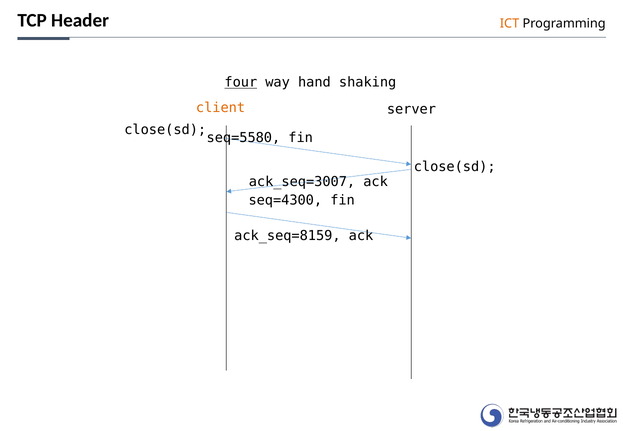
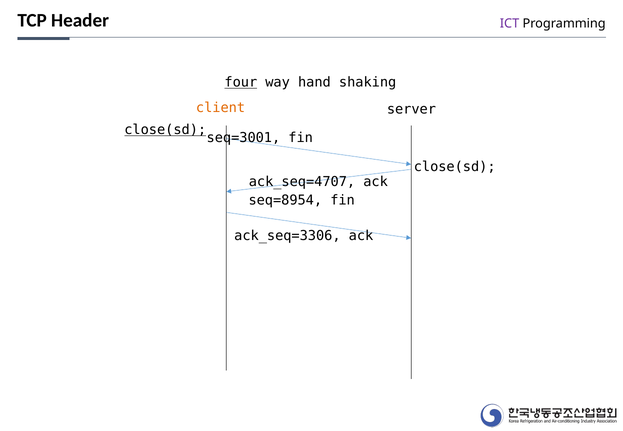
ICT colour: orange -> purple
close(sd at (165, 130) underline: none -> present
seq=5580: seq=5580 -> seq=3001
ack_seq=3007: ack_seq=3007 -> ack_seq=4707
seq=4300: seq=4300 -> seq=8954
ack_seq=8159: ack_seq=8159 -> ack_seq=3306
